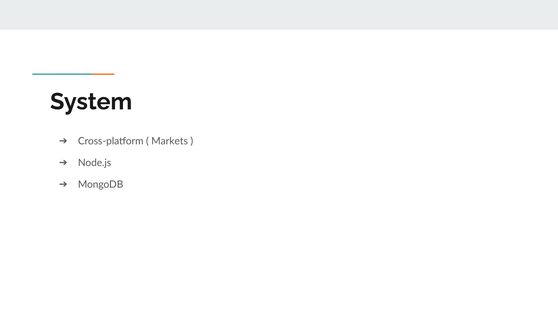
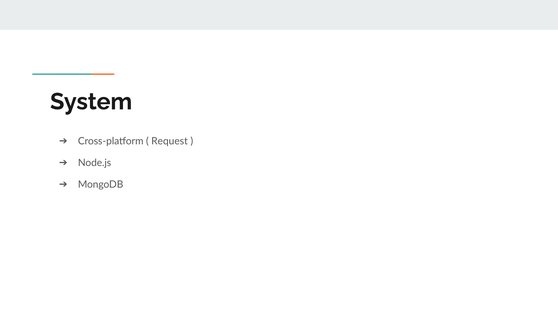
Markets: Markets -> Request
